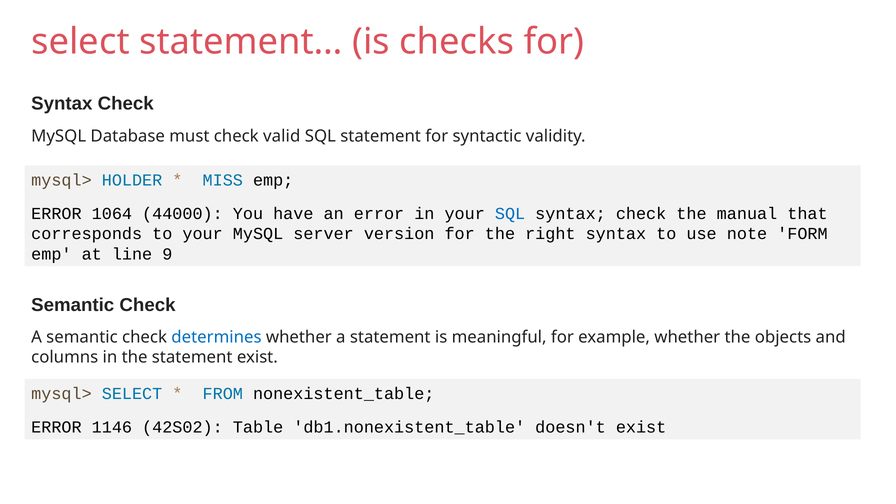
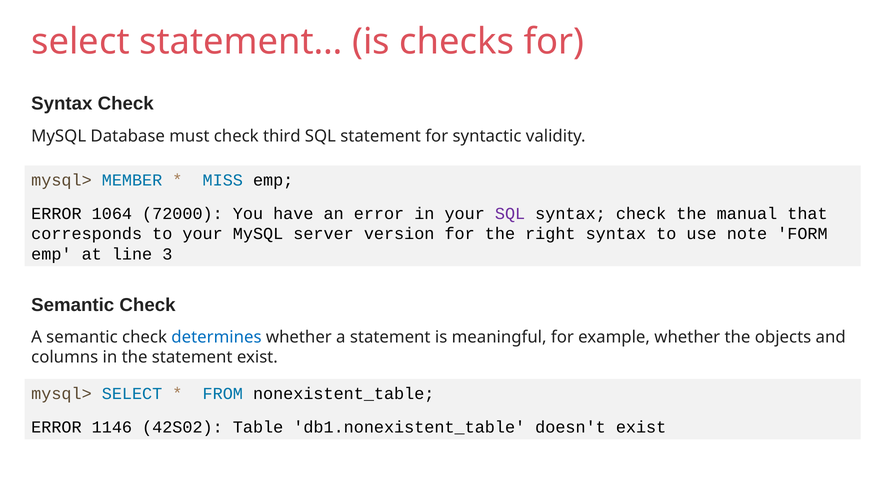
valid: valid -> third
HOLDER: HOLDER -> MEMBER
44000: 44000 -> 72000
SQL at (510, 214) colour: blue -> purple
9: 9 -> 3
